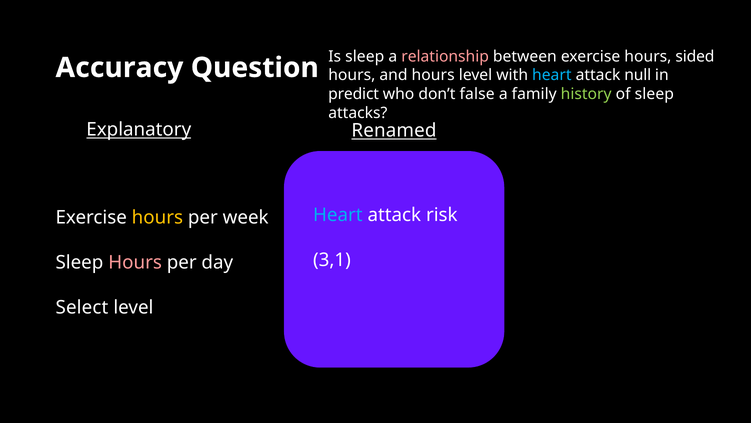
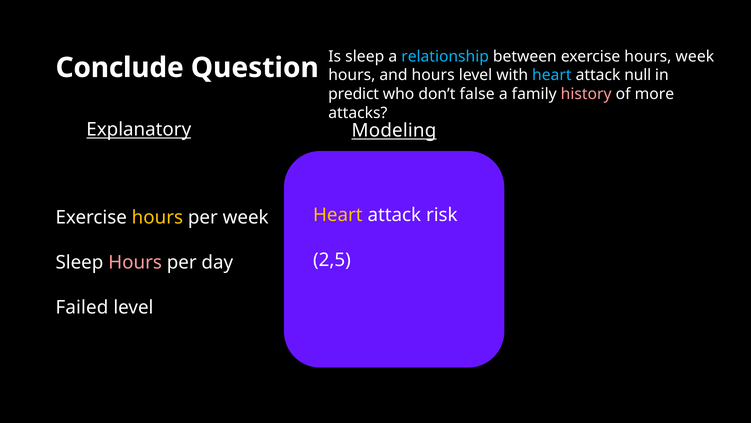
relationship colour: pink -> light blue
hours sided: sided -> week
Accuracy: Accuracy -> Conclude
history colour: light green -> pink
of sleep: sleep -> more
Renamed: Renamed -> Modeling
Heart at (338, 215) colour: light blue -> yellow
3,1: 3,1 -> 2,5
Select: Select -> Failed
